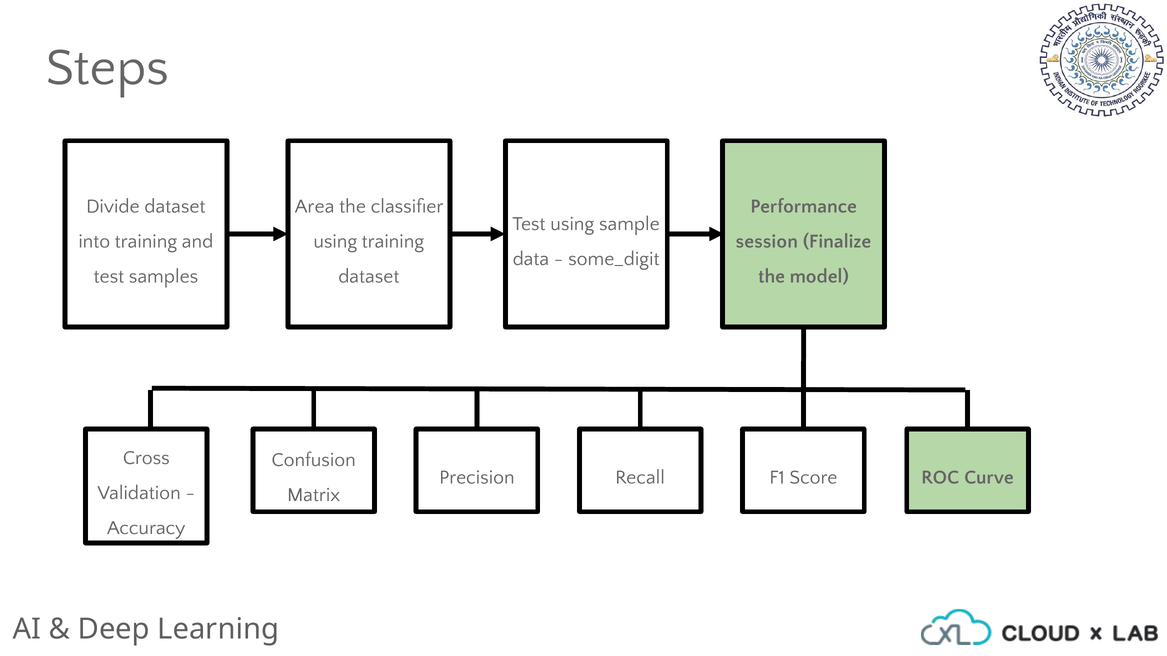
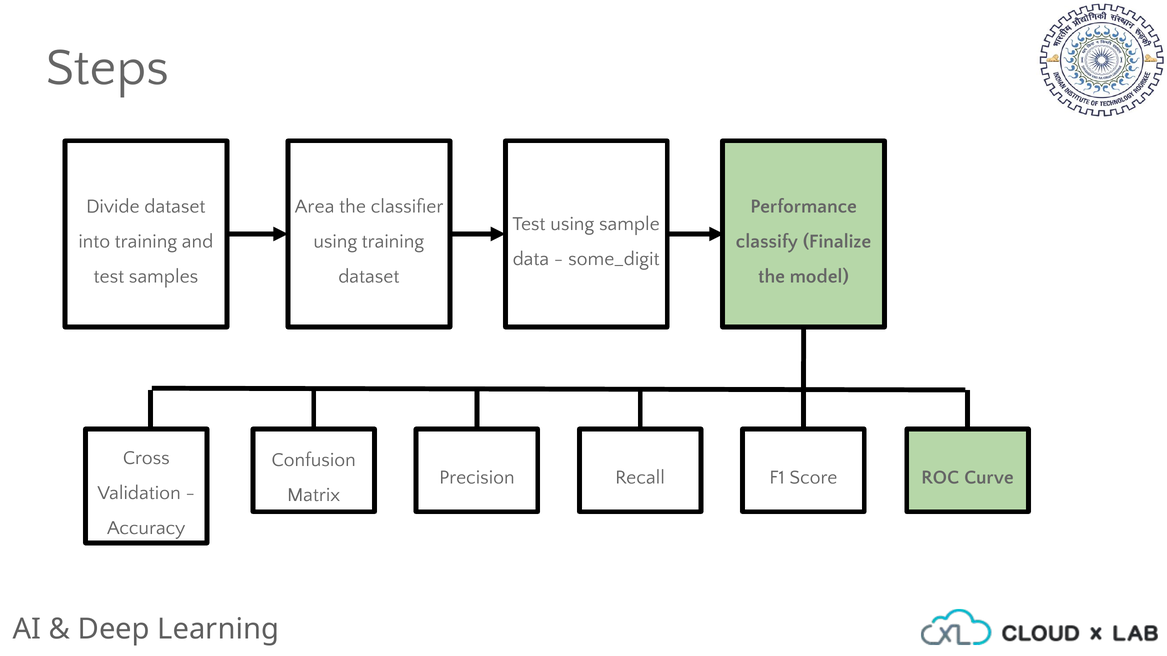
session: session -> classify
